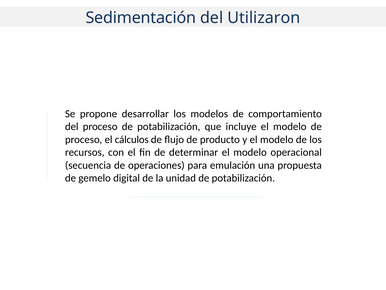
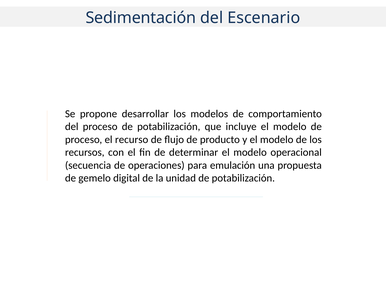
Utilizaron: Utilizaron -> Escenario
cálculos: cálculos -> recurso
